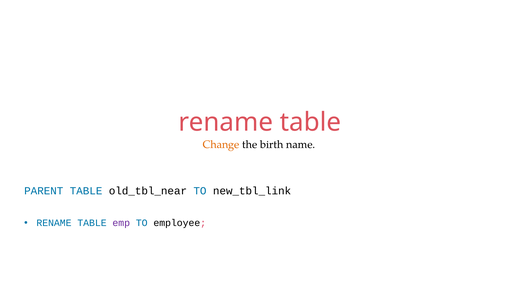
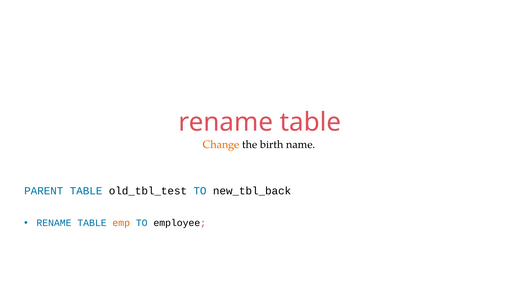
old_tbl_near: old_tbl_near -> old_tbl_test
new_tbl_link: new_tbl_link -> new_tbl_back
emp colour: purple -> orange
